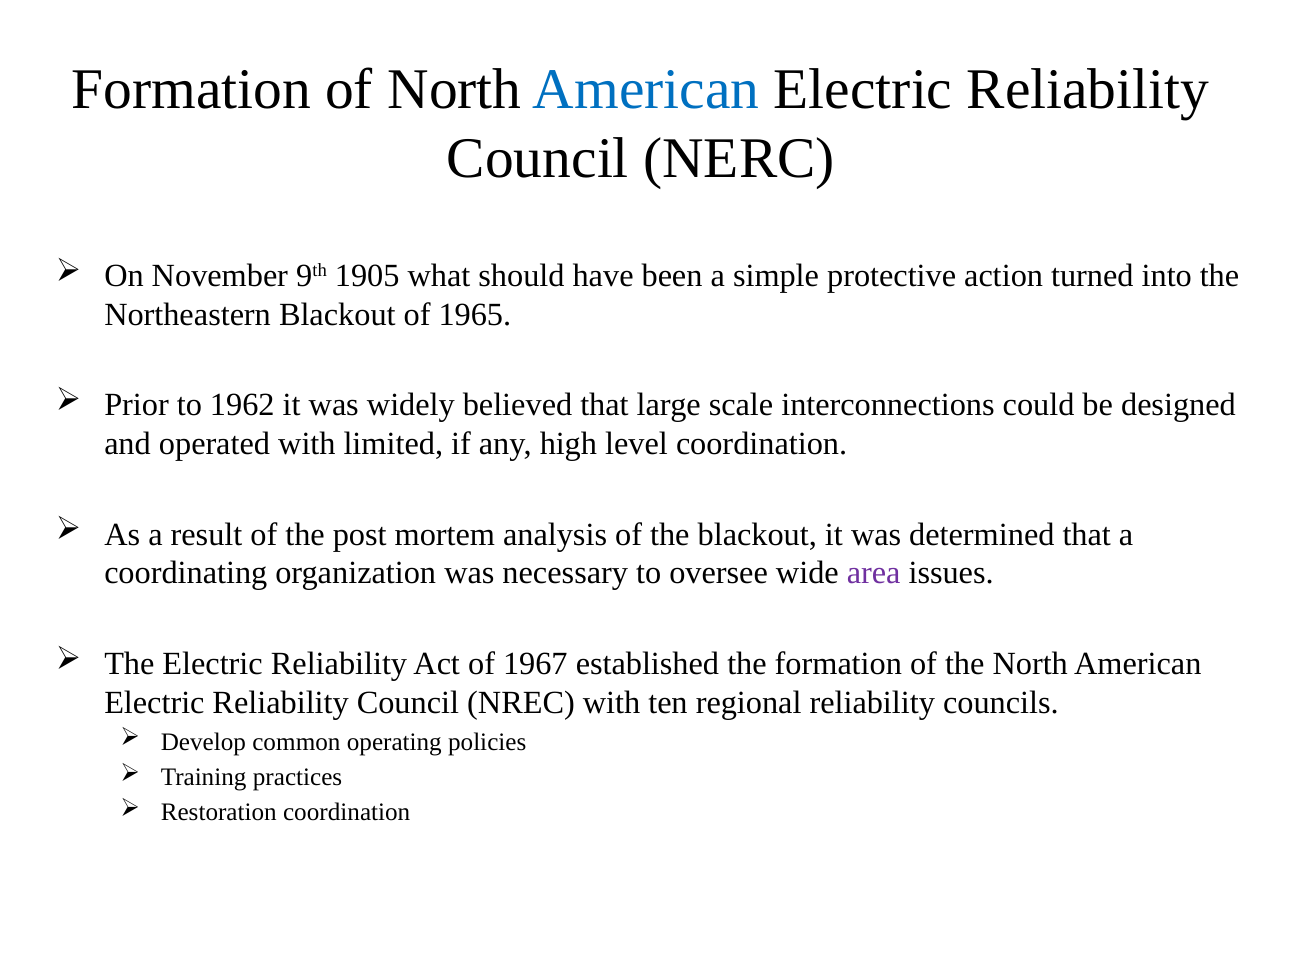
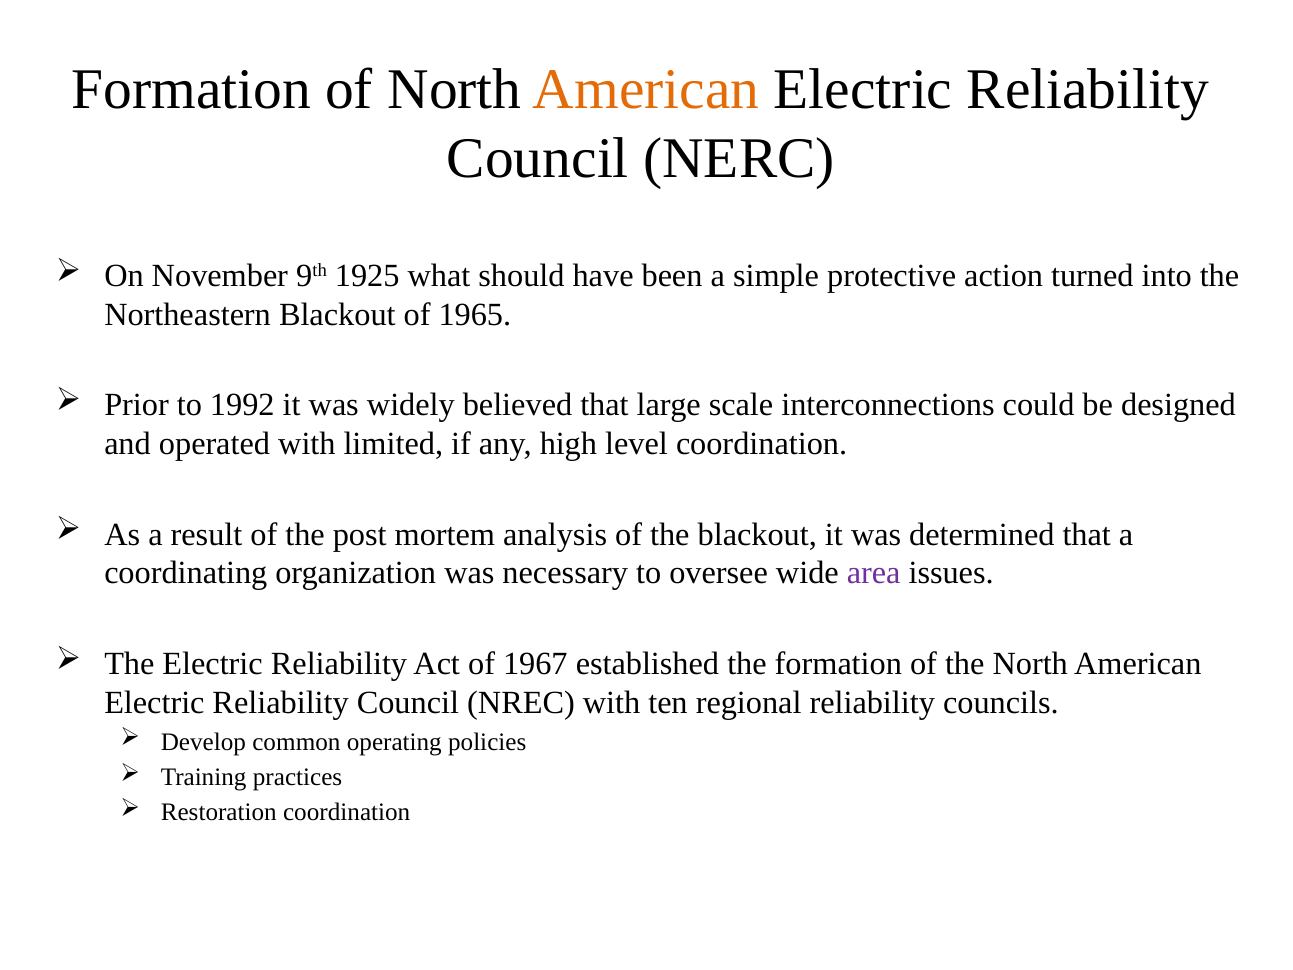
American at (646, 89) colour: blue -> orange
1905: 1905 -> 1925
1962: 1962 -> 1992
